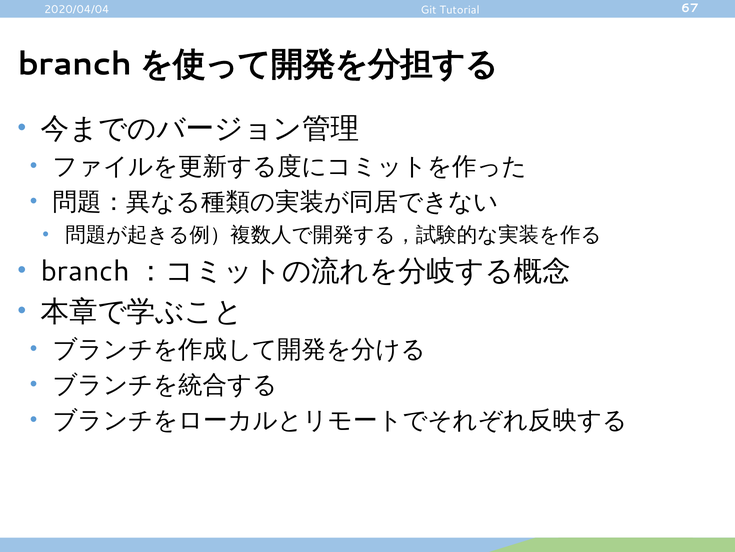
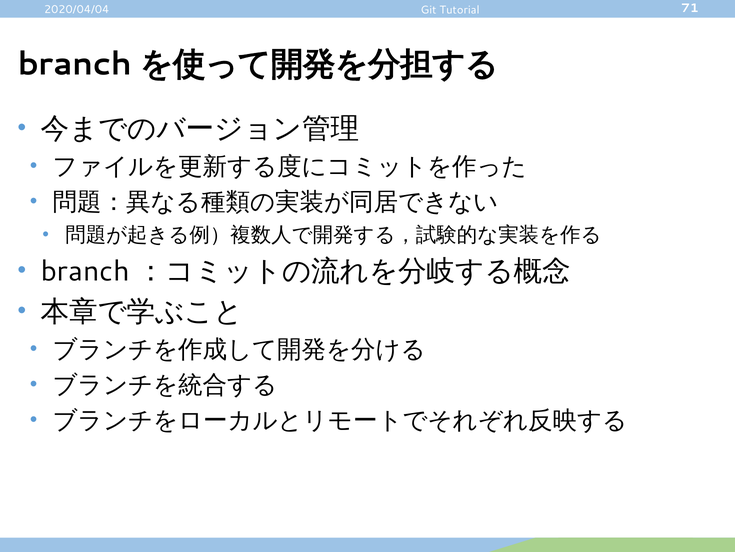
67: 67 -> 71
